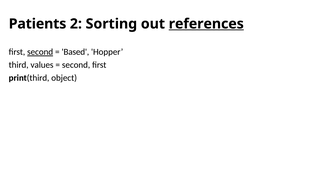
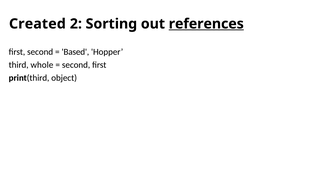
Patients: Patients -> Created
second at (40, 52) underline: present -> none
values: values -> whole
